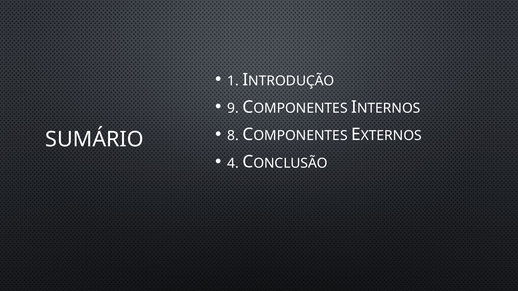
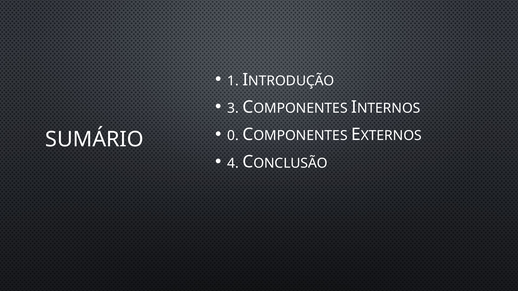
9: 9 -> 3
8: 8 -> 0
